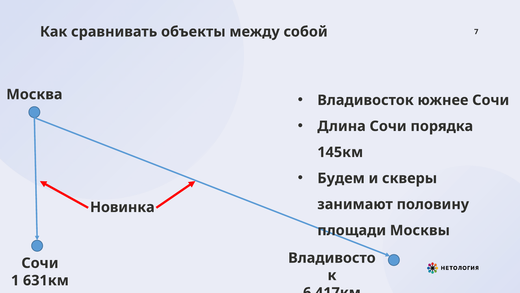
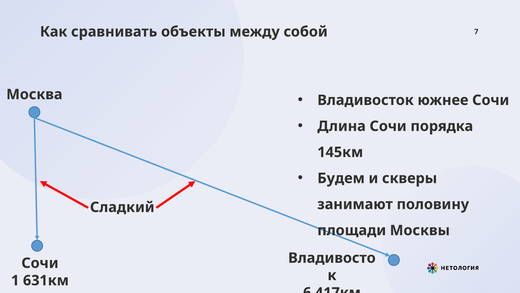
Новинка: Новинка -> Сладкий
